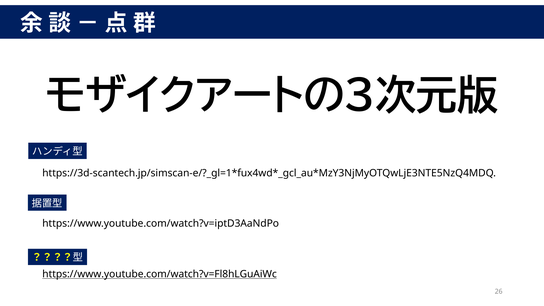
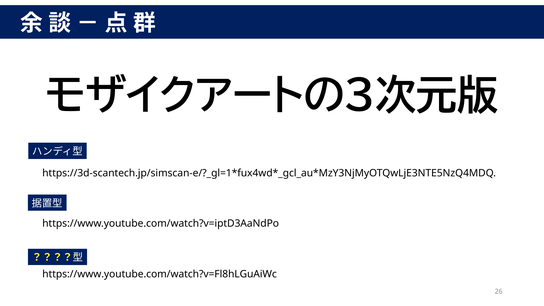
https://www.youtube.com/watch?v=Fl8hLGuAiWc underline: present -> none
